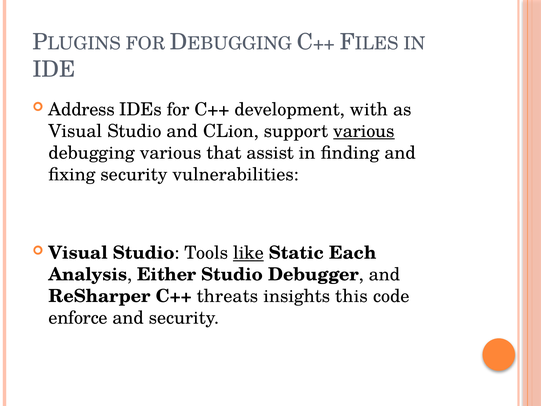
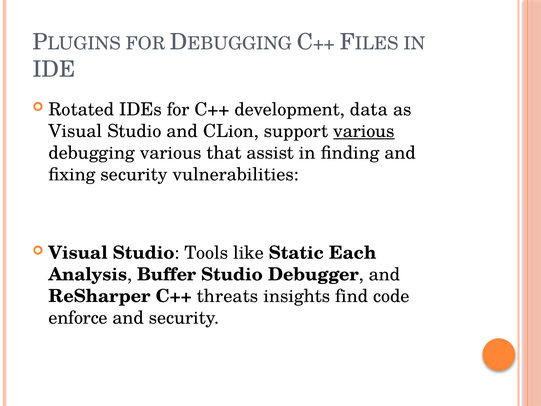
Address: Address -> Rotated
with: with -> data
like underline: present -> none
Either: Either -> Buffer
this: this -> find
